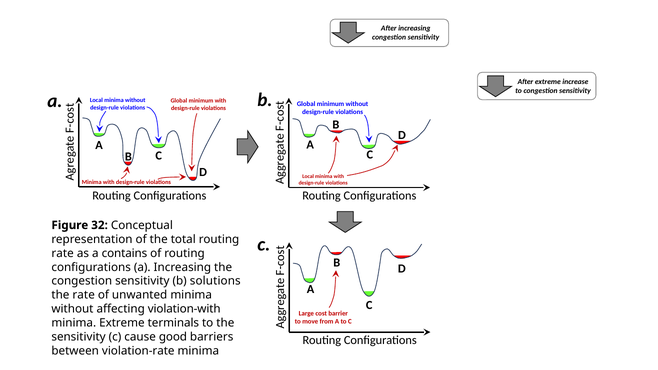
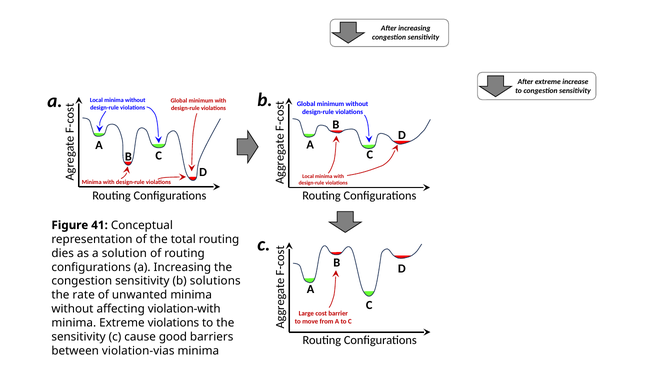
32: 32 -> 41
rate at (63, 253): rate -> dies
contains: contains -> solution
Extreme terminals: terminals -> violations
violation-rate: violation-rate -> violation-vias
